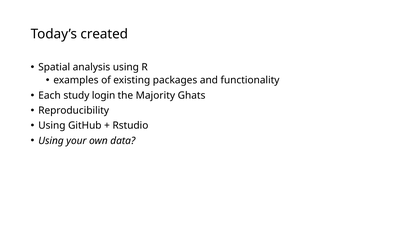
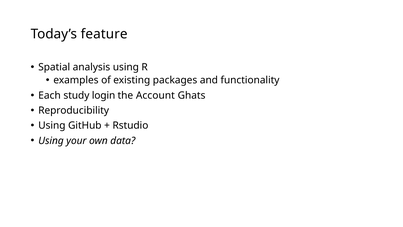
created: created -> feature
Majority: Majority -> Account
